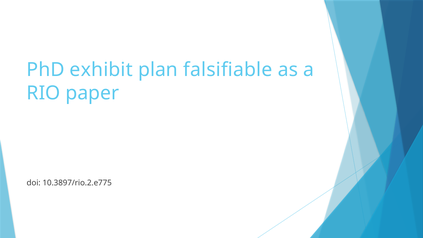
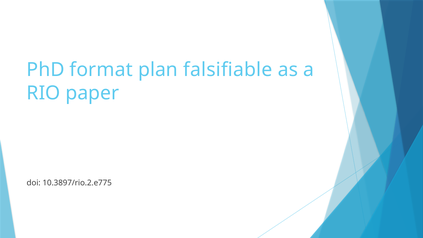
exhibit: exhibit -> format
